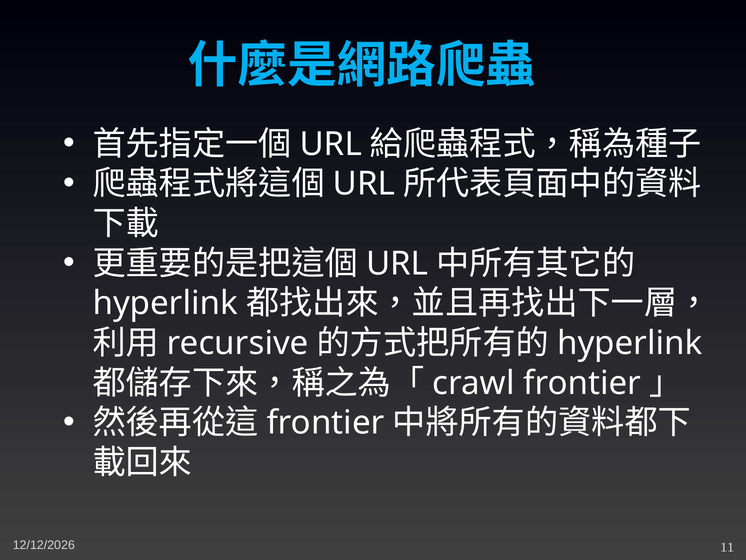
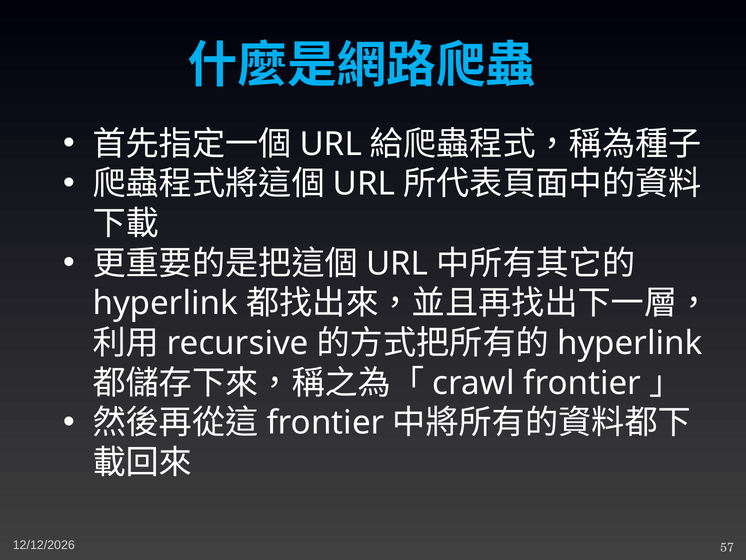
11: 11 -> 57
